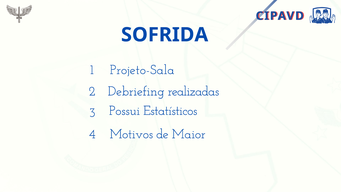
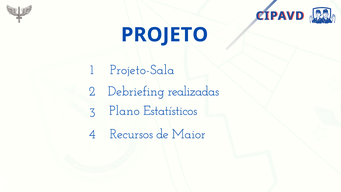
SOFRIDA: SOFRIDA -> PROJETO
Possui: Possui -> Plano
Motivos: Motivos -> Recursos
